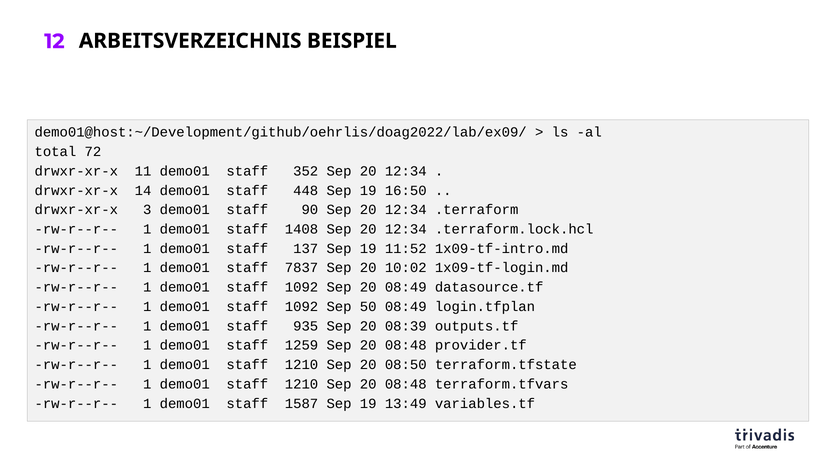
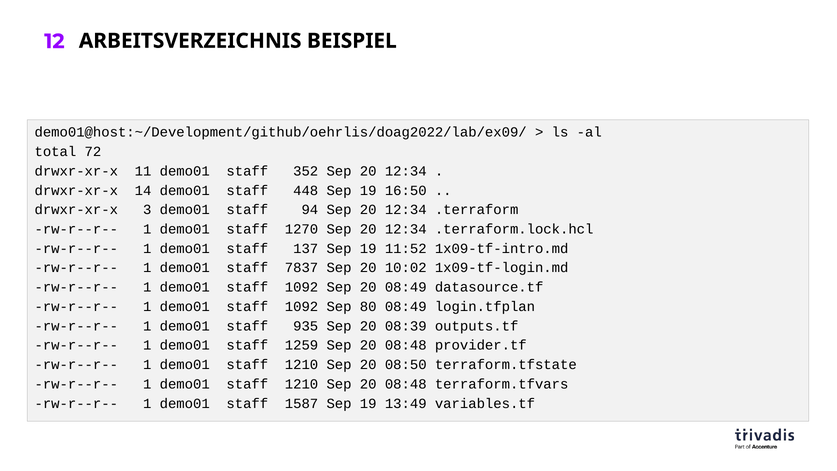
90: 90 -> 94
1408: 1408 -> 1270
50: 50 -> 80
